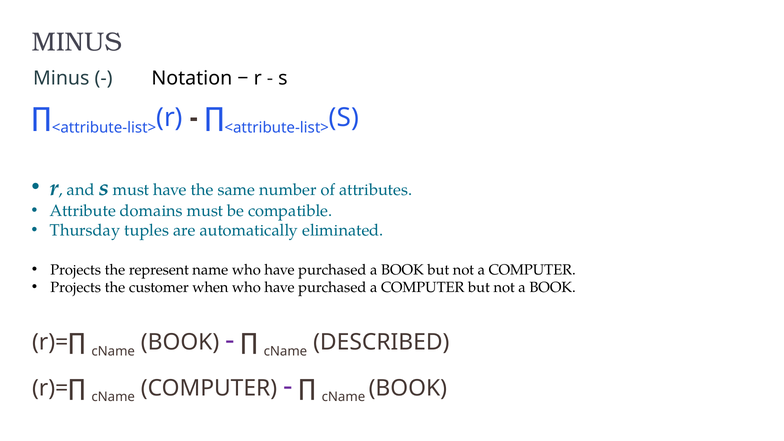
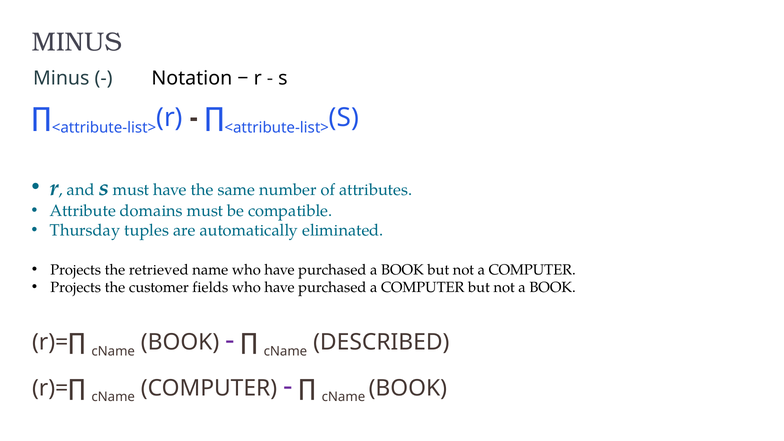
represent: represent -> retrieved
when: when -> fields
